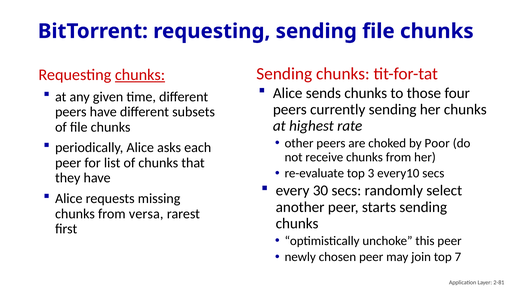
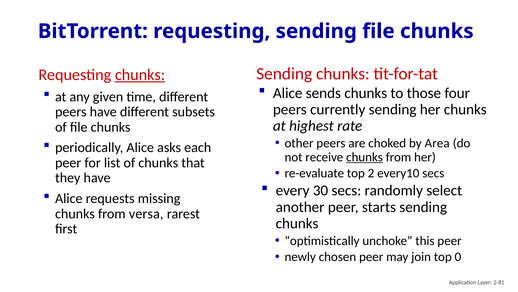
Poor: Poor -> Area
chunks at (365, 157) underline: none -> present
3: 3 -> 2
7: 7 -> 0
